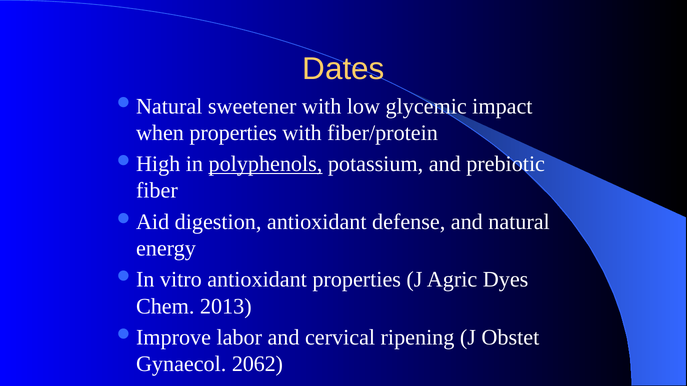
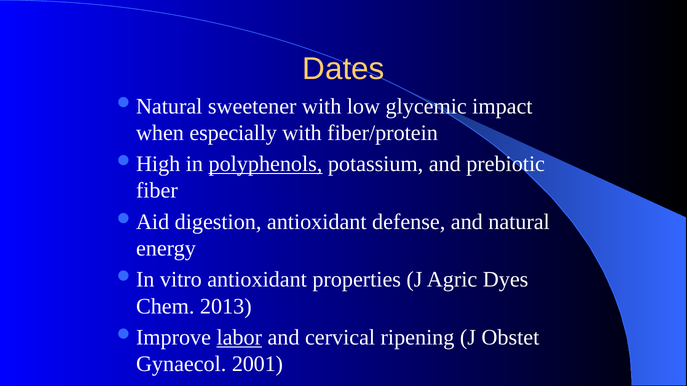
when properties: properties -> especially
labor underline: none -> present
2062: 2062 -> 2001
